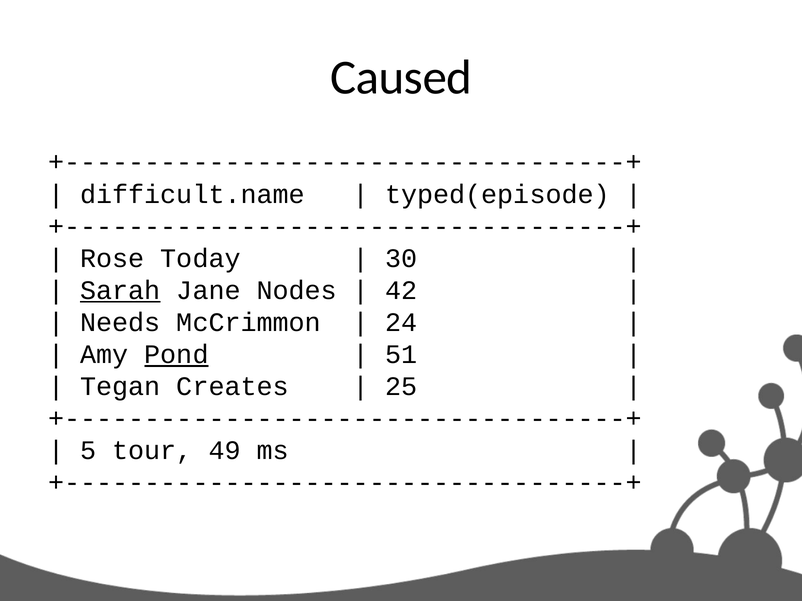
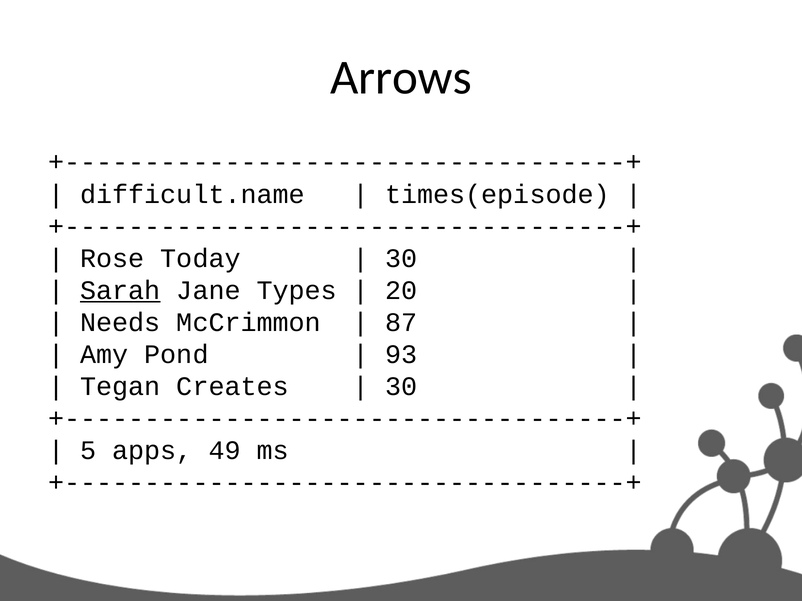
Caused: Caused -> Arrows
typed(episode: typed(episode -> times(episode
Nodes: Nodes -> Types
42: 42 -> 20
24: 24 -> 87
Pond underline: present -> none
51: 51 -> 93
25 at (401, 387): 25 -> 30
tour: tour -> apps
